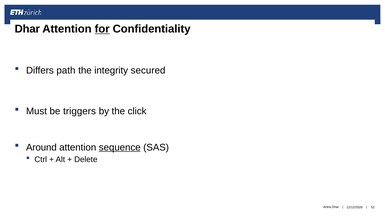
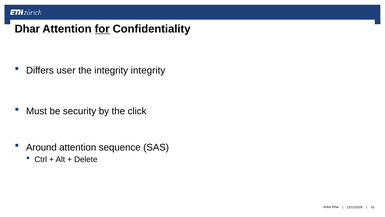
path: path -> user
integrity secured: secured -> integrity
triggers: triggers -> security
sequence underline: present -> none
